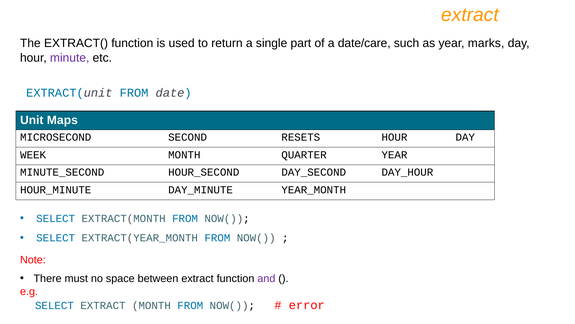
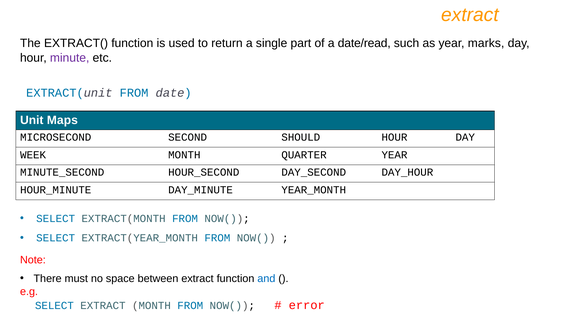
date/care: date/care -> date/read
RESETS: RESETS -> SHOULD
and colour: purple -> blue
